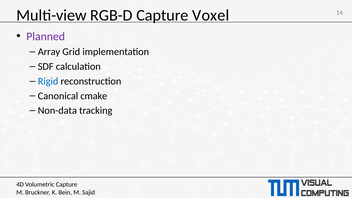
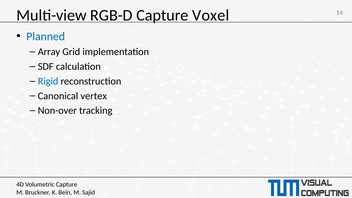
Planned colour: purple -> blue
cmake: cmake -> vertex
Non-data: Non-data -> Non-over
